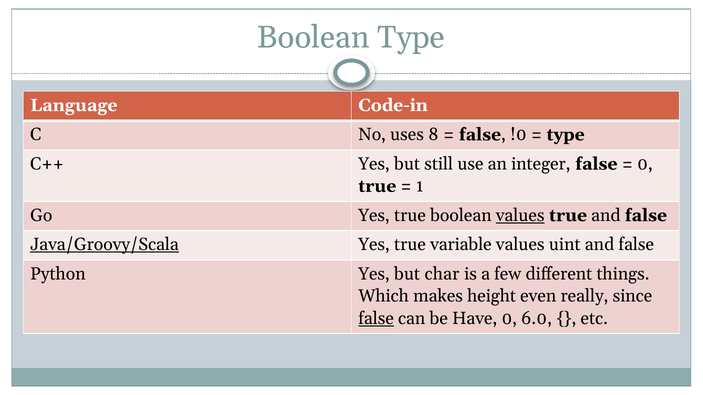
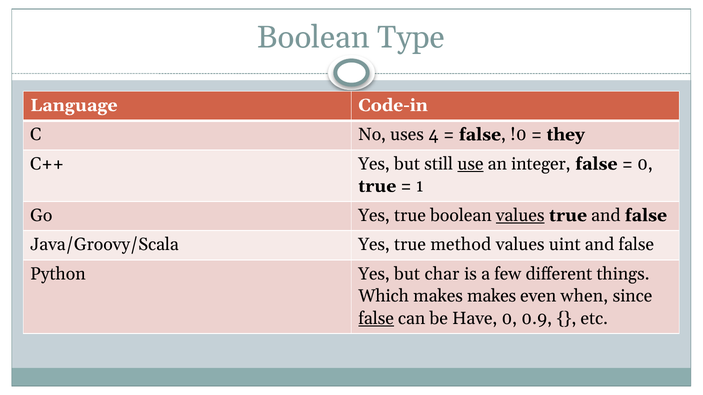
8: 8 -> 4
type at (566, 135): type -> they
use underline: none -> present
Java/Groovy/Scala underline: present -> none
variable: variable -> method
makes height: height -> makes
really: really -> when
6.0: 6.0 -> 0.9
